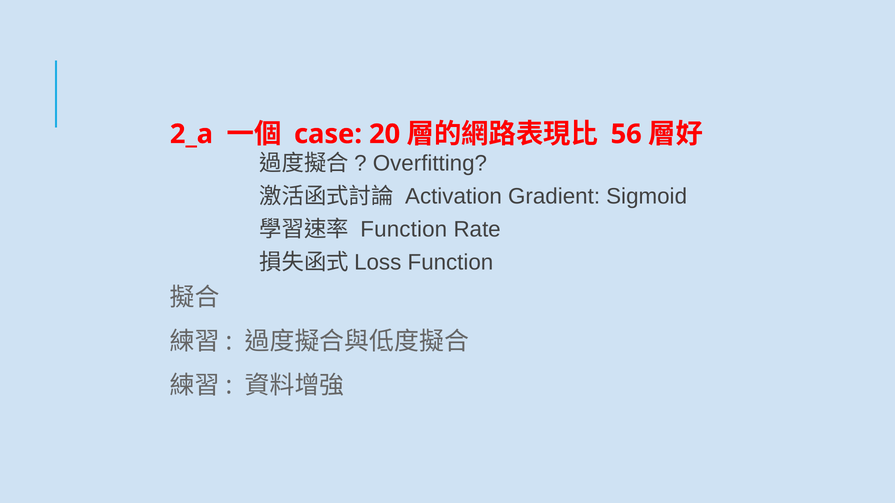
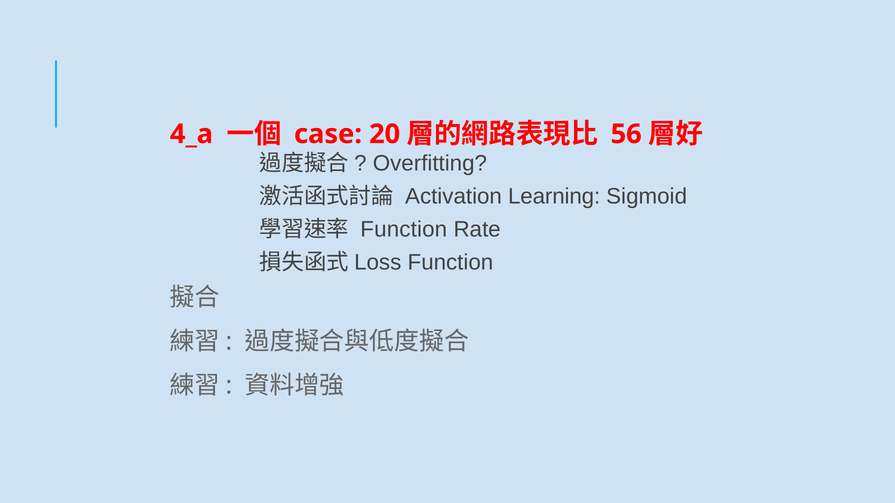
2_a: 2_a -> 4_a
Gradient: Gradient -> Learning
